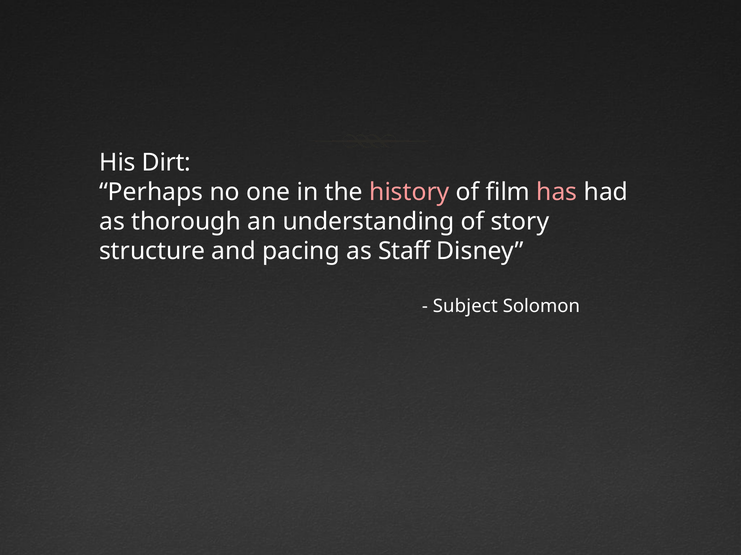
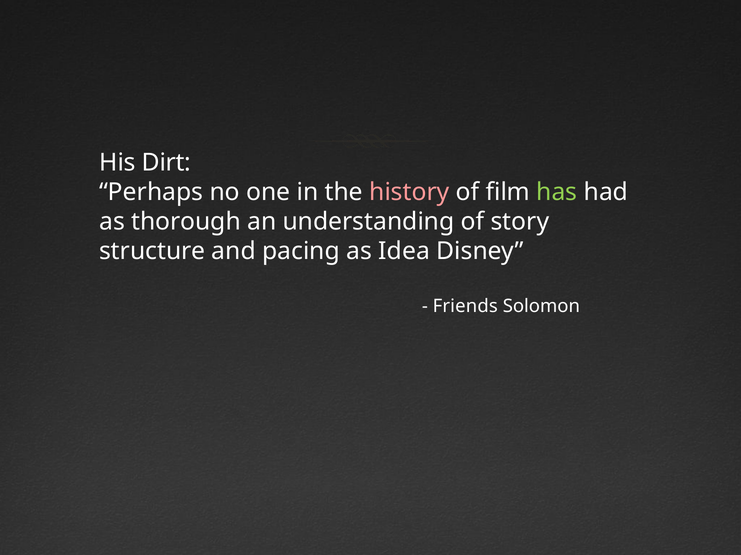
has colour: pink -> light green
Staff: Staff -> Idea
Subject: Subject -> Friends
